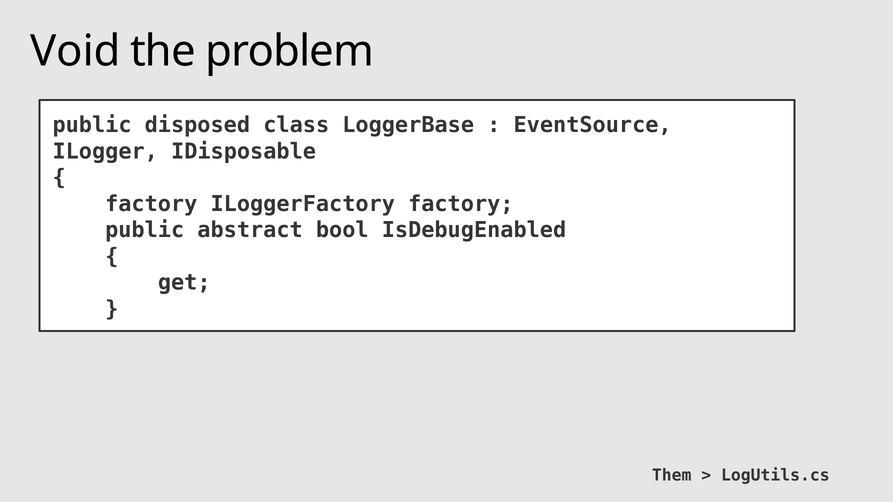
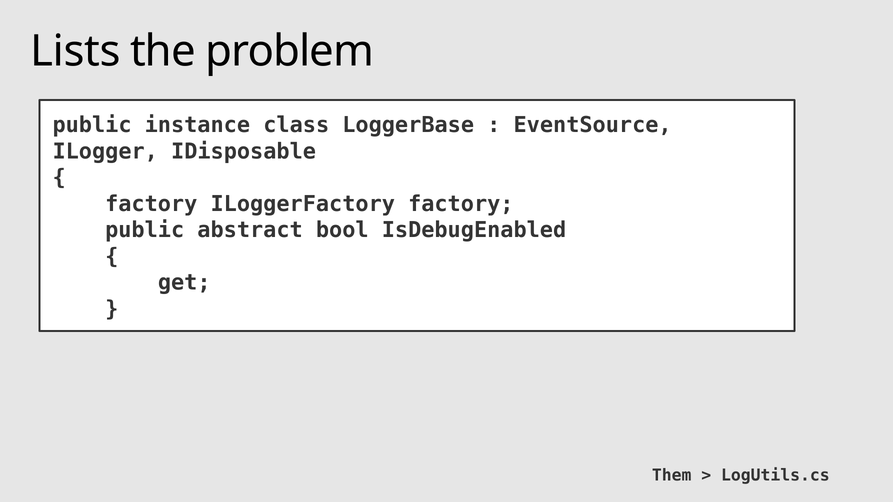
Void: Void -> Lists
disposed: disposed -> instance
